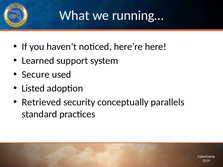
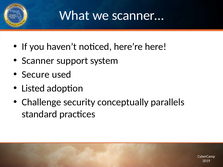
running…: running… -> scanner…
Learned: Learned -> Scanner
Retrieved: Retrieved -> Challenge
